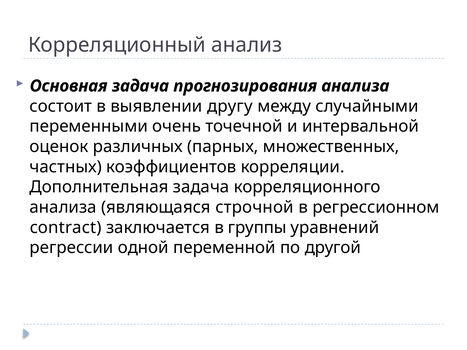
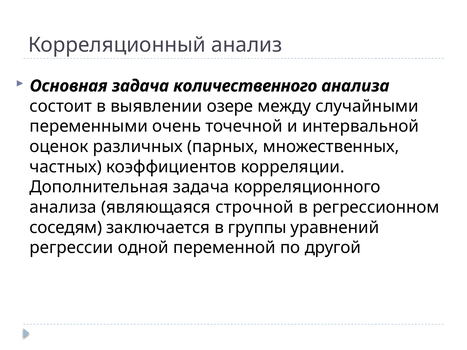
прогнозирования: прогнозирования -> количественного
другу: другу -> озере
contract: contract -> соседям
